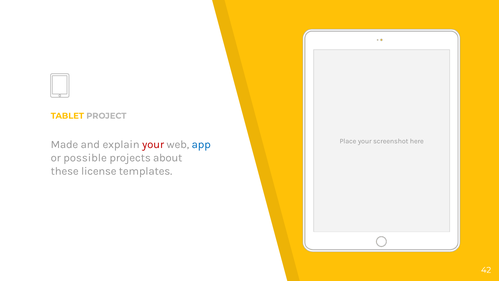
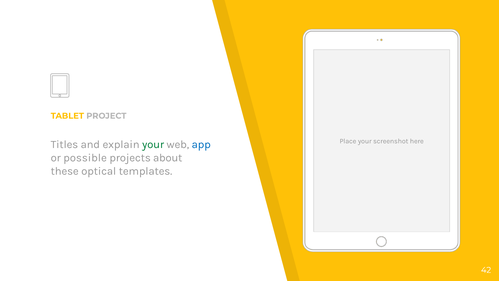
Made: Made -> Titles
your at (153, 144) colour: red -> green
license: license -> optical
